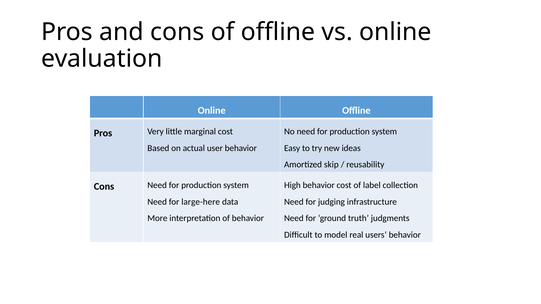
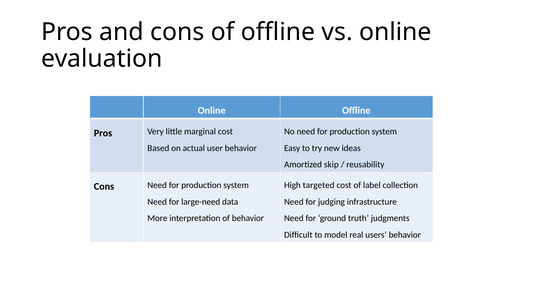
High behavior: behavior -> targeted
large-here: large-here -> large-need
